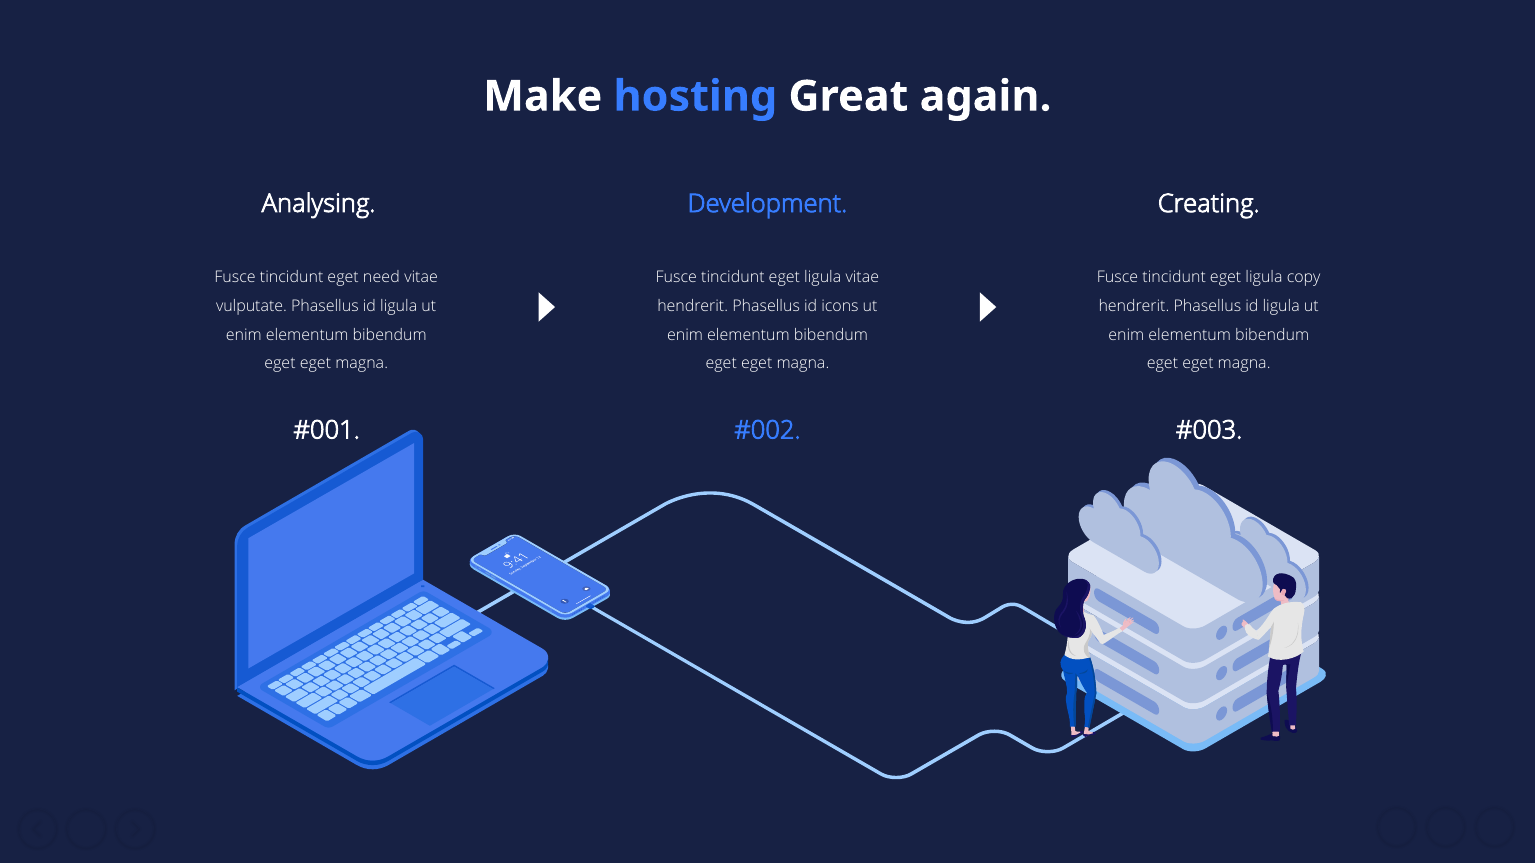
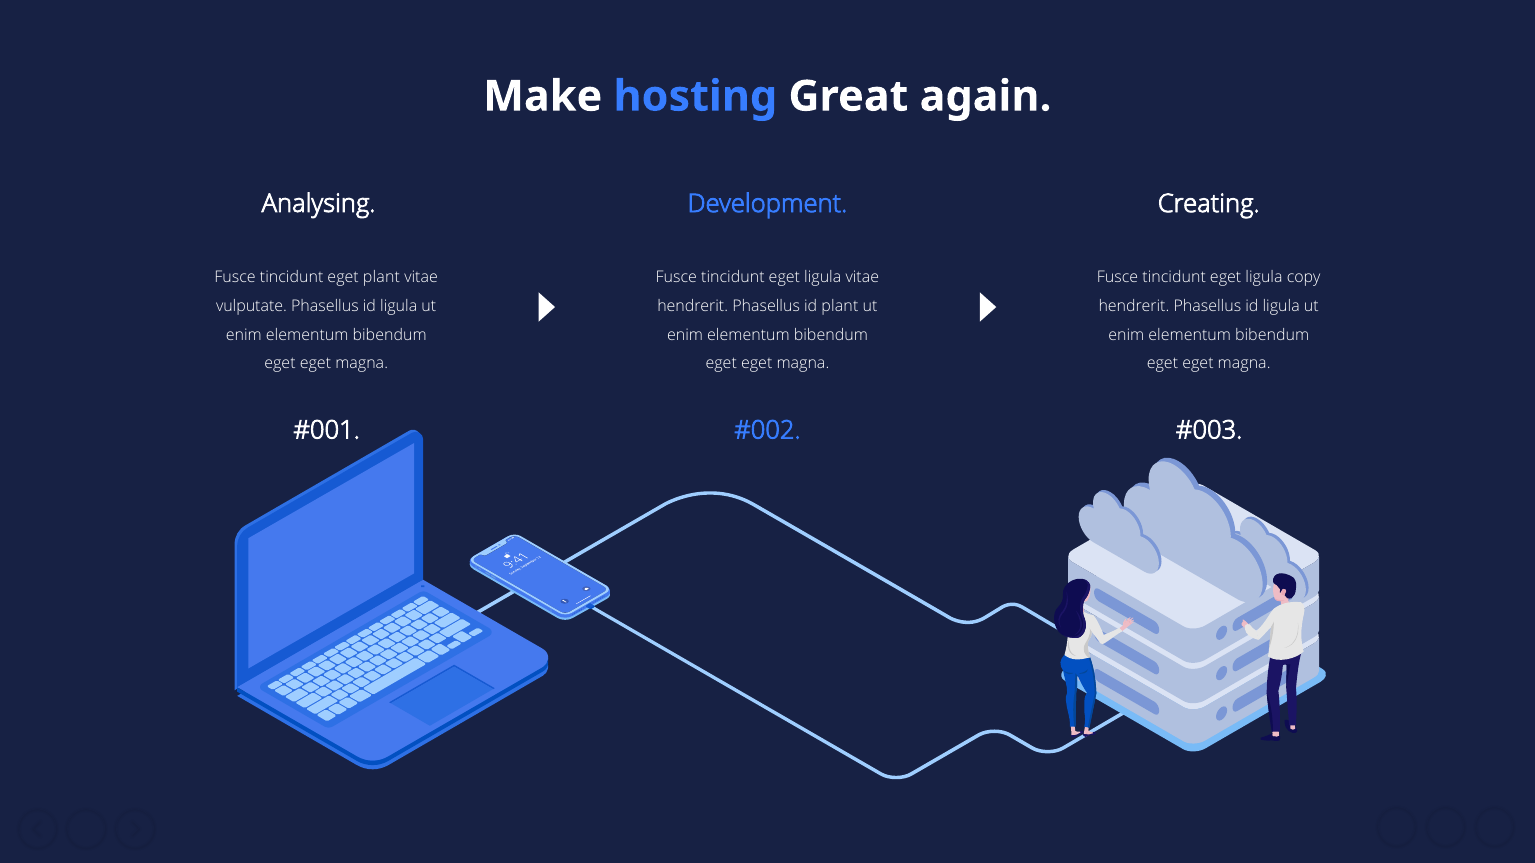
eget need: need -> plant
id icons: icons -> plant
